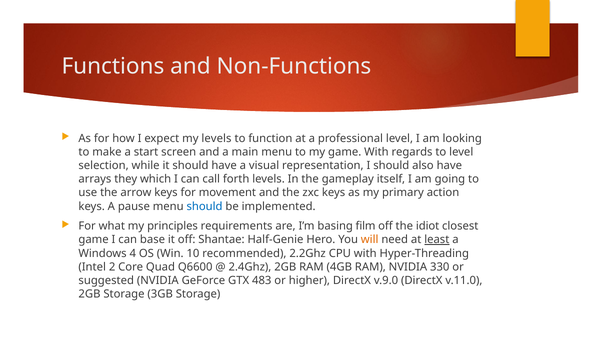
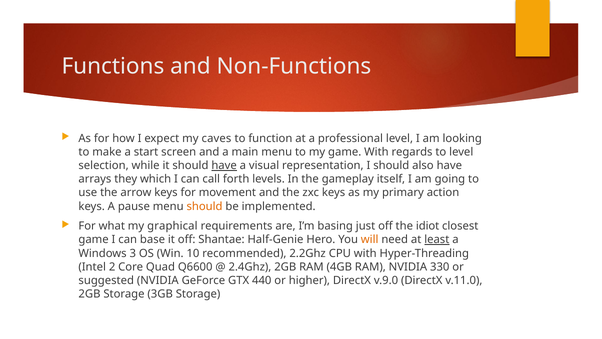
my levels: levels -> caves
have at (224, 165) underline: none -> present
should at (205, 206) colour: blue -> orange
principles: principles -> graphical
film: film -> just
4: 4 -> 3
483: 483 -> 440
